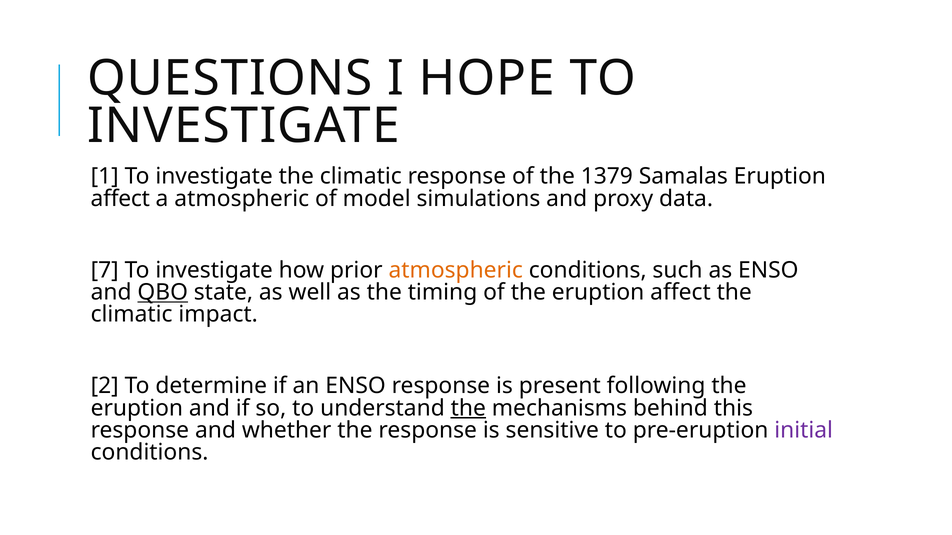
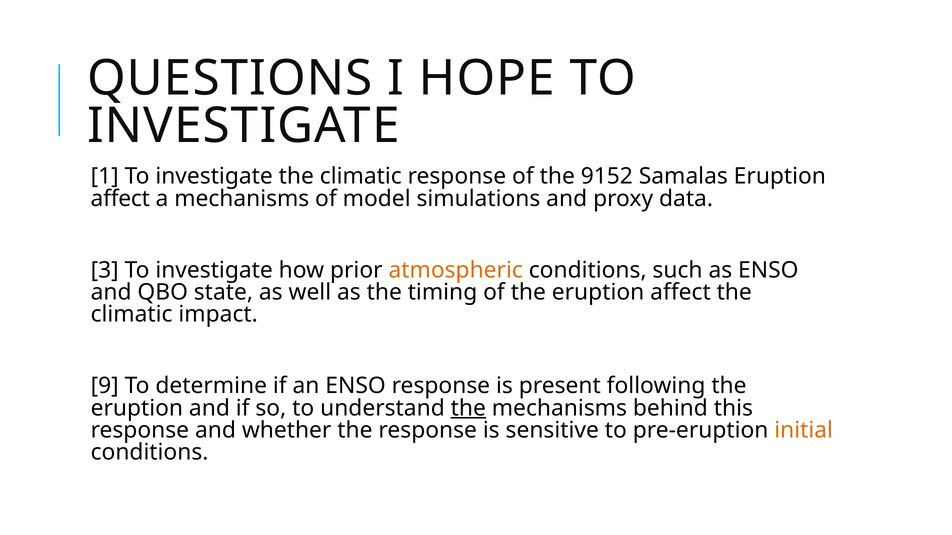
1379: 1379 -> 9152
a atmospheric: atmospheric -> mechanisms
7: 7 -> 3
QBO underline: present -> none
2: 2 -> 9
initial colour: purple -> orange
